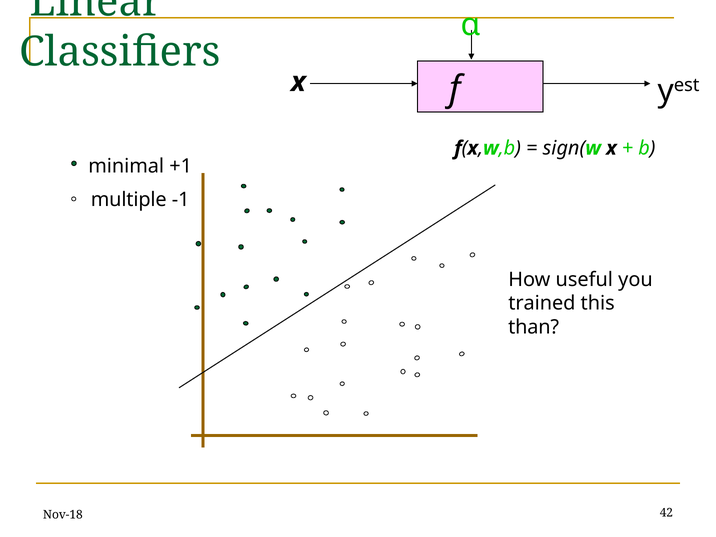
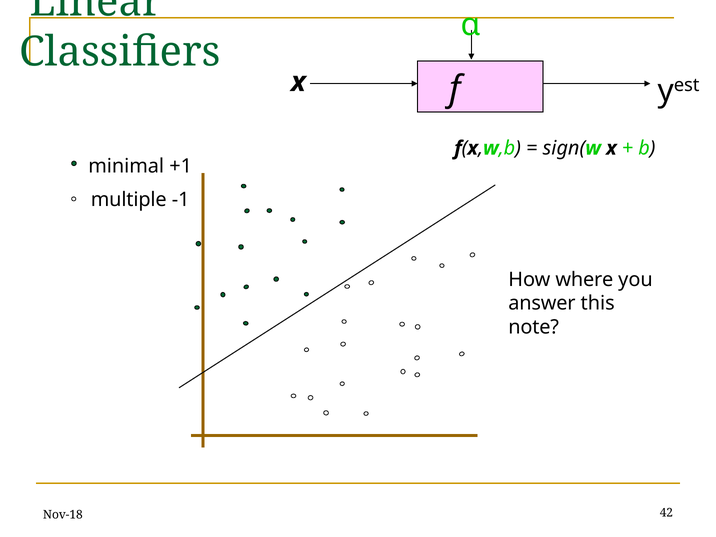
useful: useful -> where
trained: trained -> answer
than: than -> note
